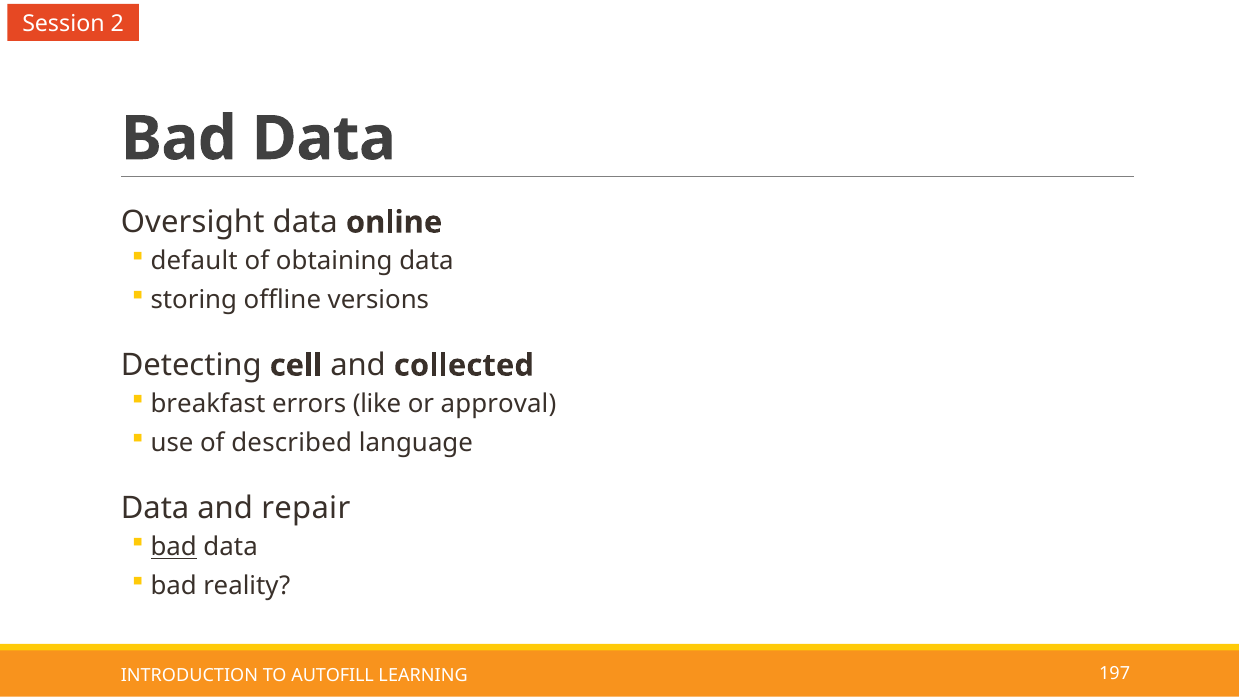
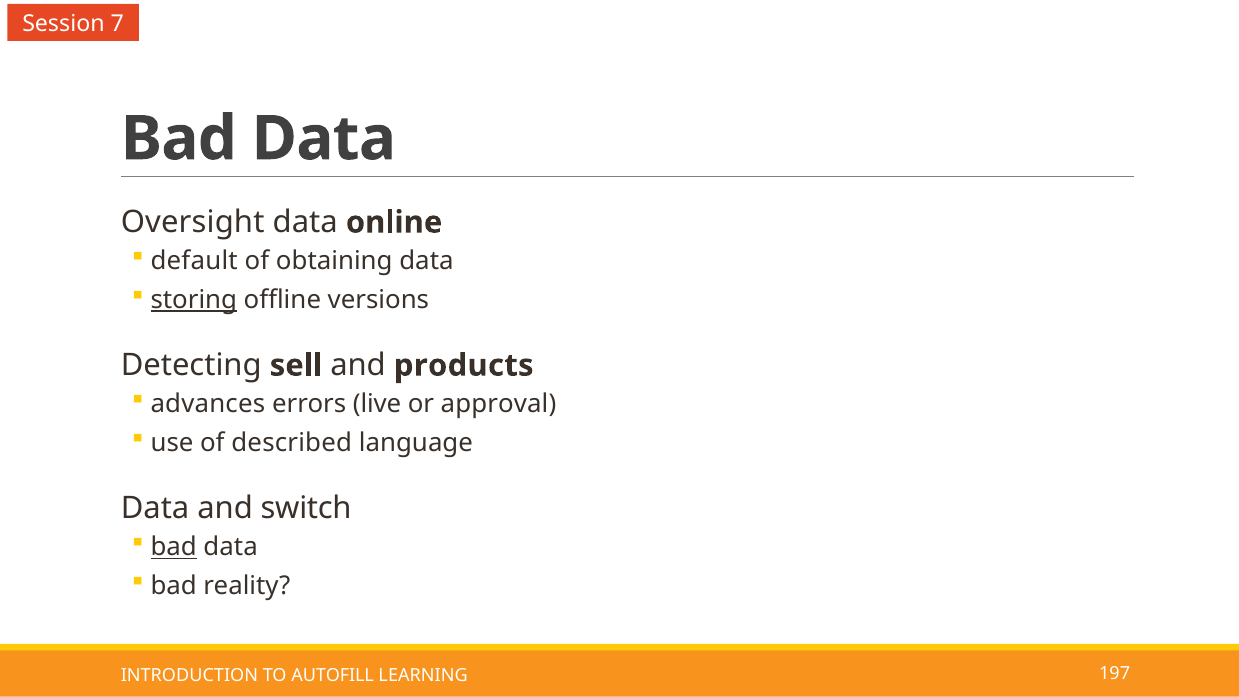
2: 2 -> 7
storing underline: none -> present
cell: cell -> sell
collected: collected -> products
breakfast: breakfast -> advances
like: like -> live
repair: repair -> switch
